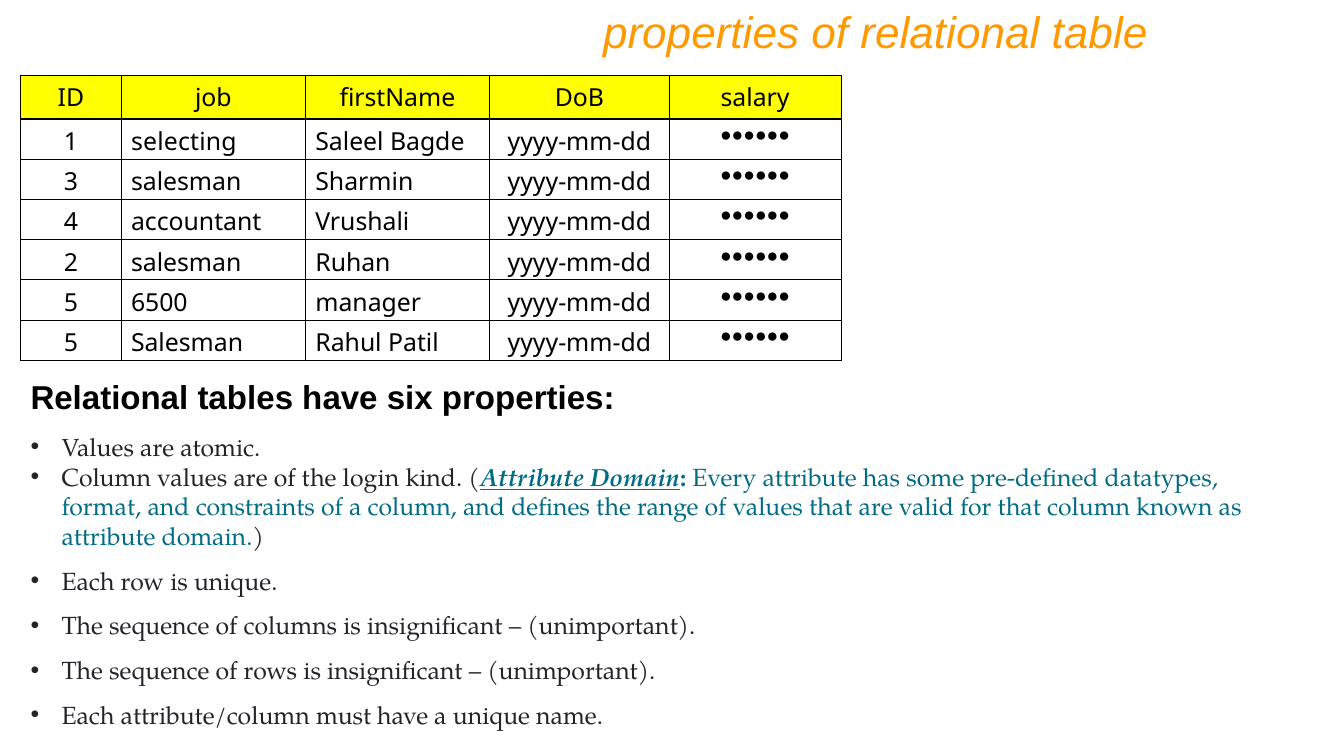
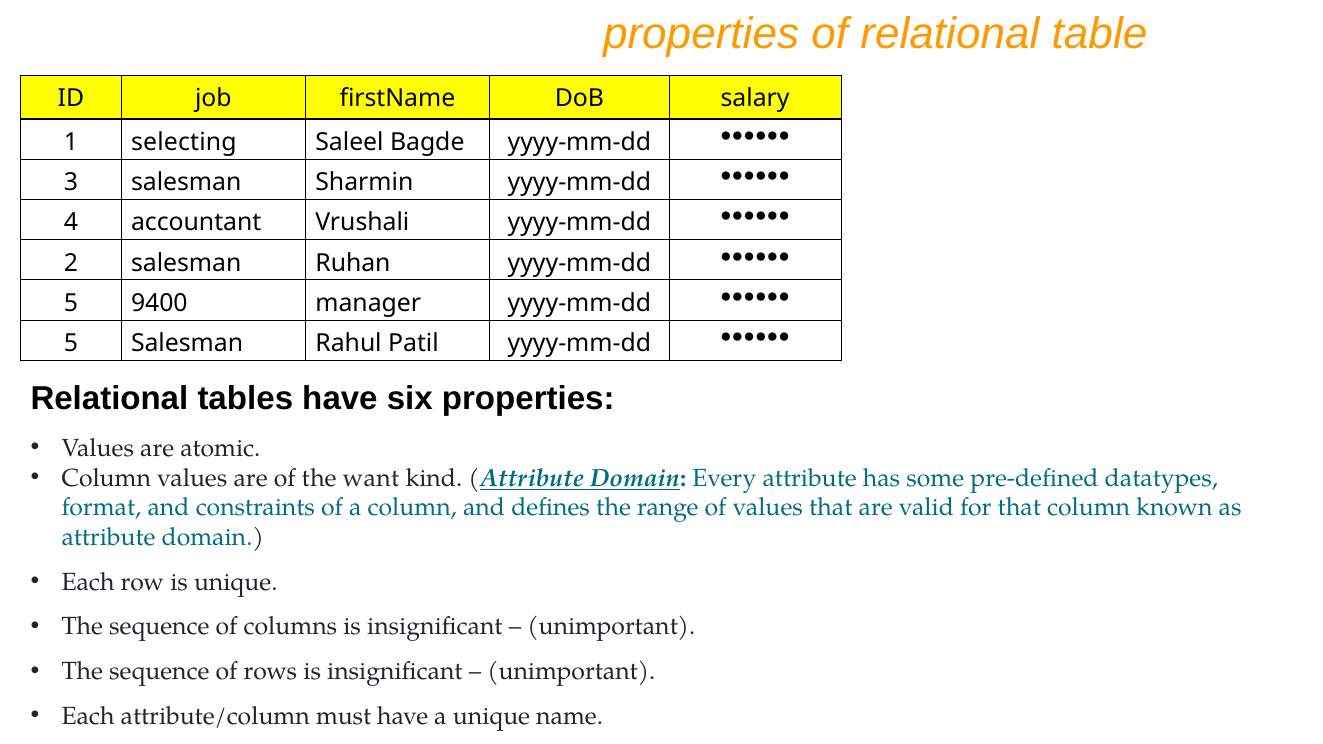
6500: 6500 -> 9400
login: login -> want
